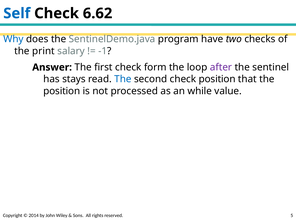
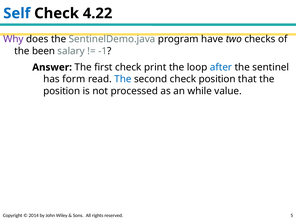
6.62: 6.62 -> 4.22
Why colour: blue -> purple
print: print -> been
form: form -> print
after colour: purple -> blue
stays: stays -> form
